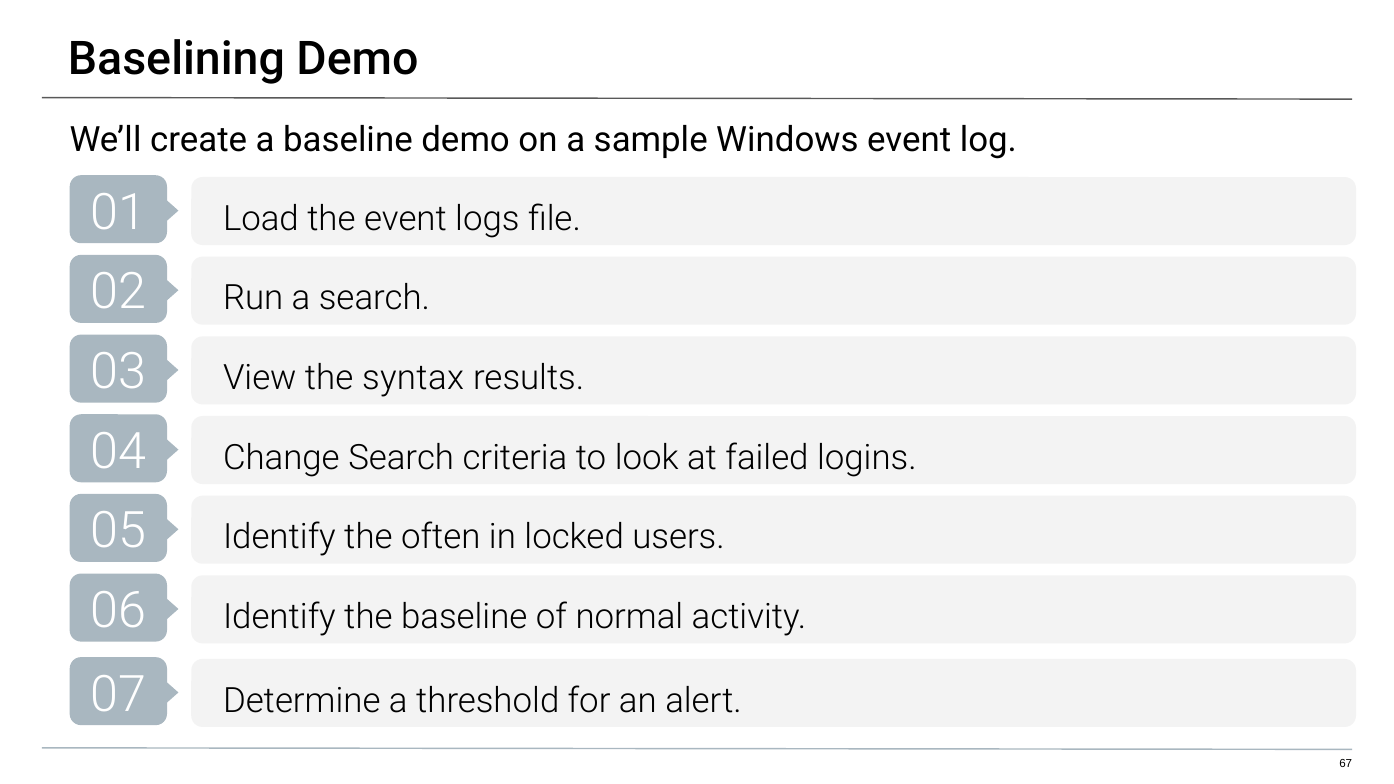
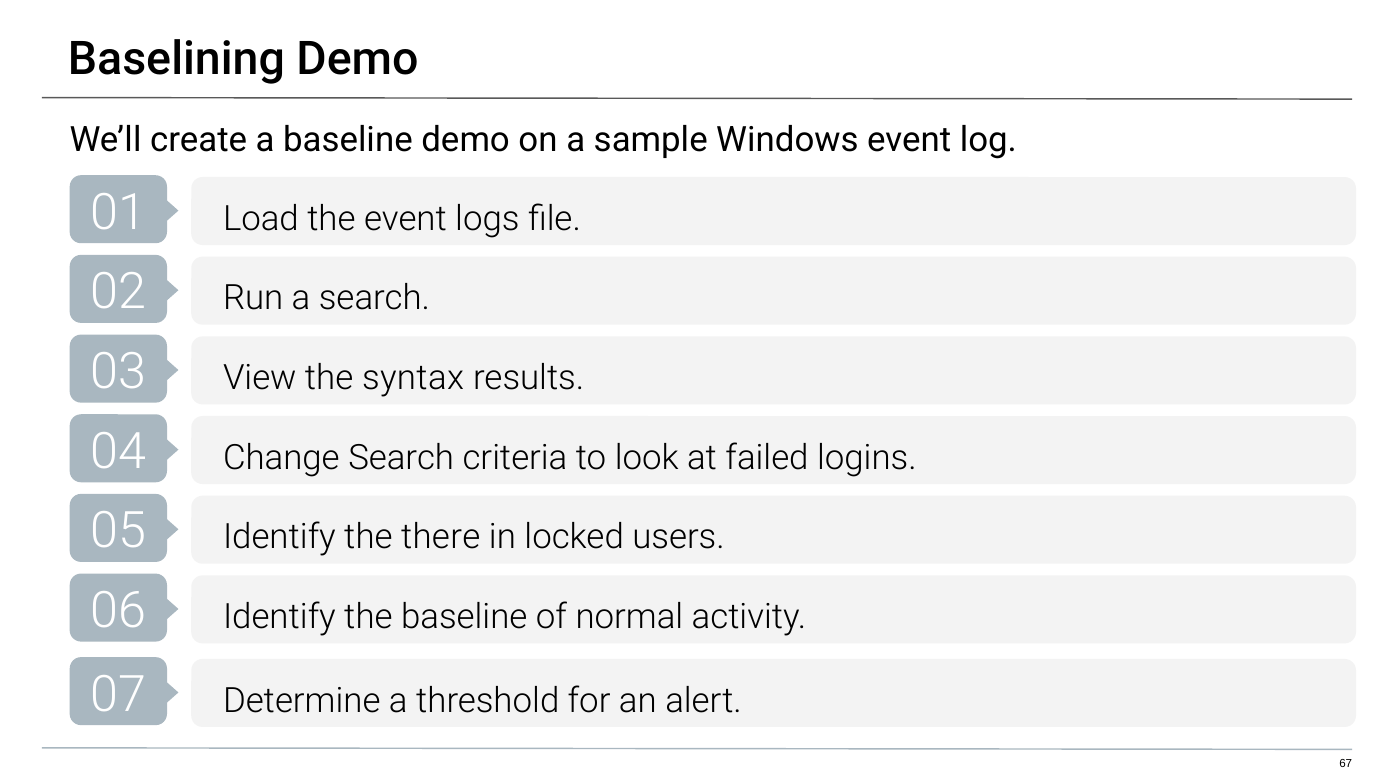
often: often -> there
